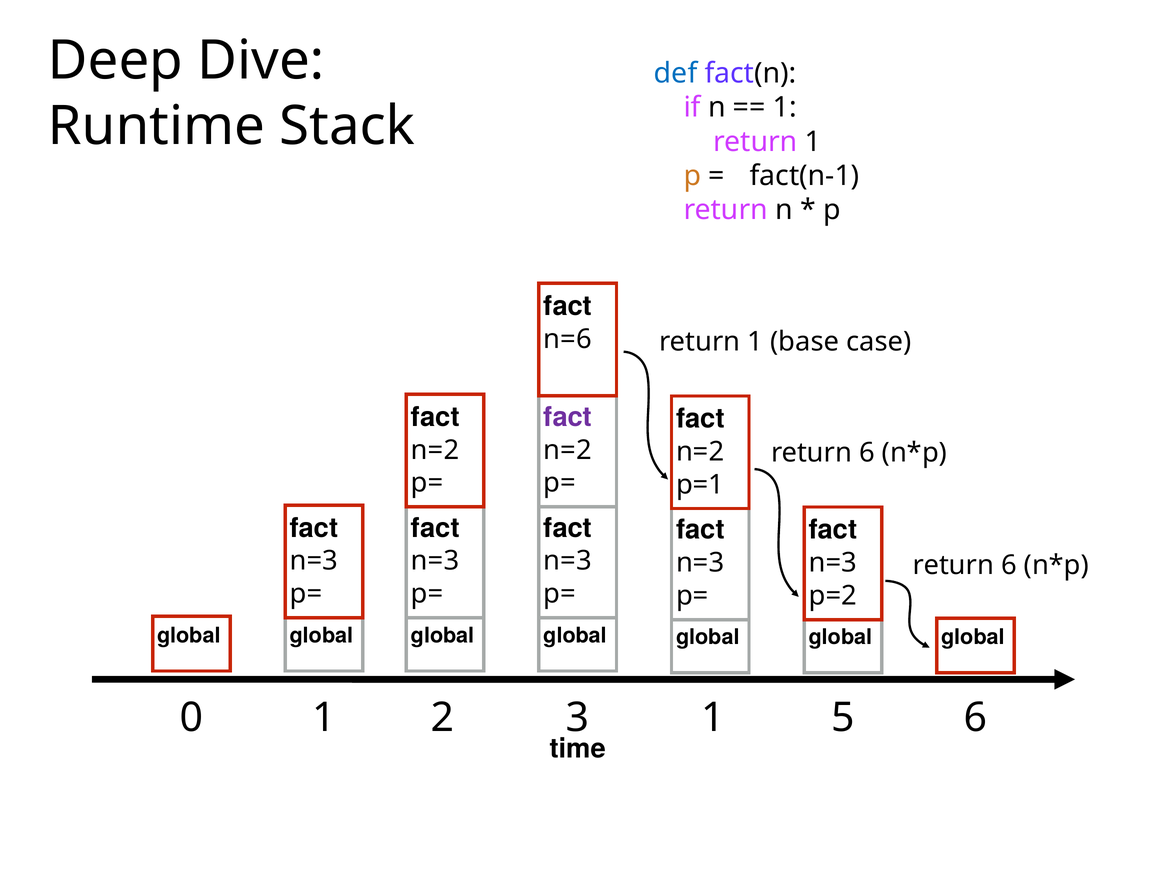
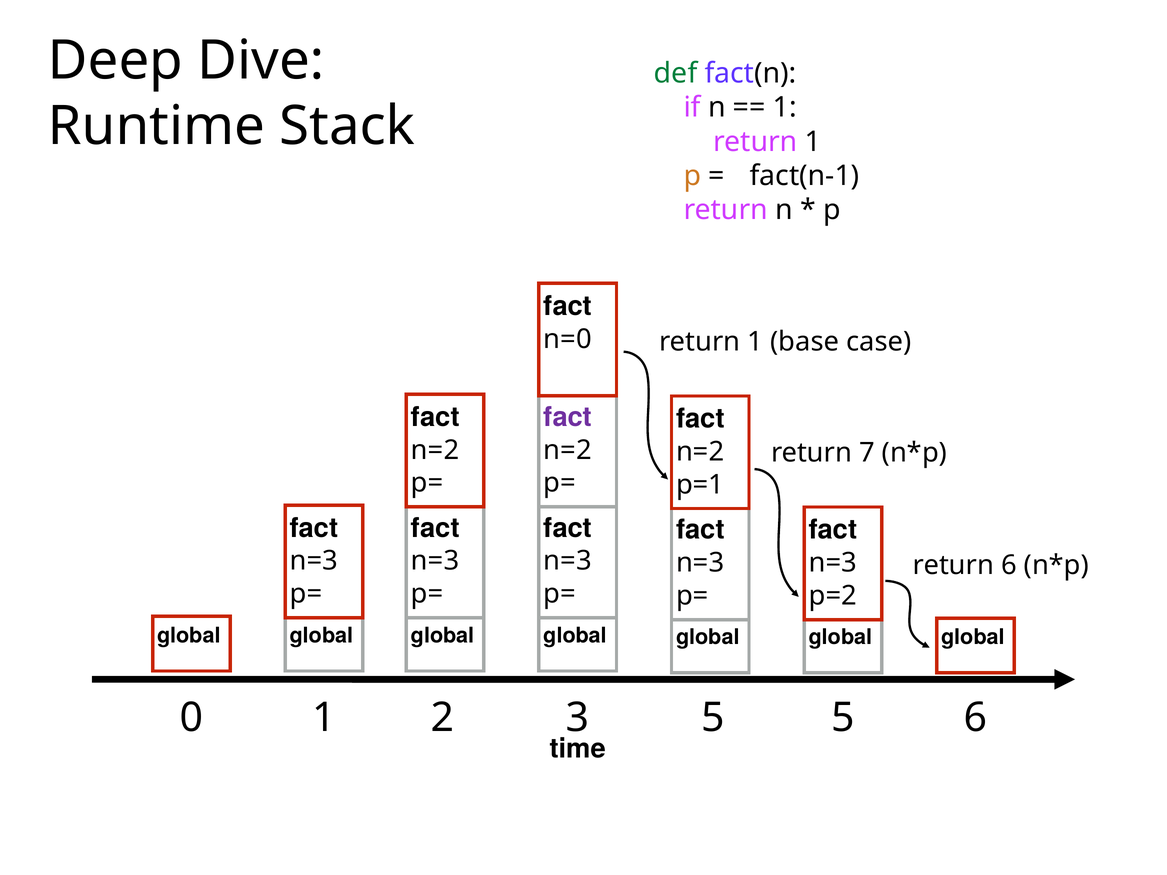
def colour: blue -> green
n=6: n=6 -> n=0
6 at (867, 453): 6 -> 7
3 1: 1 -> 5
